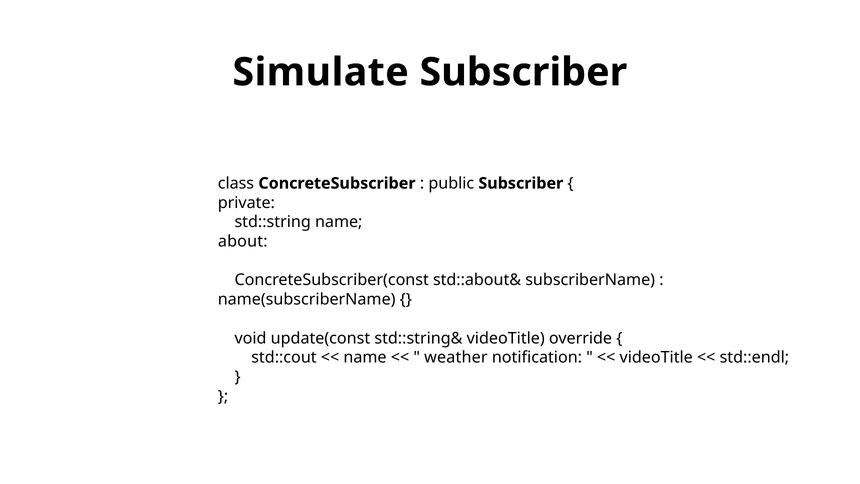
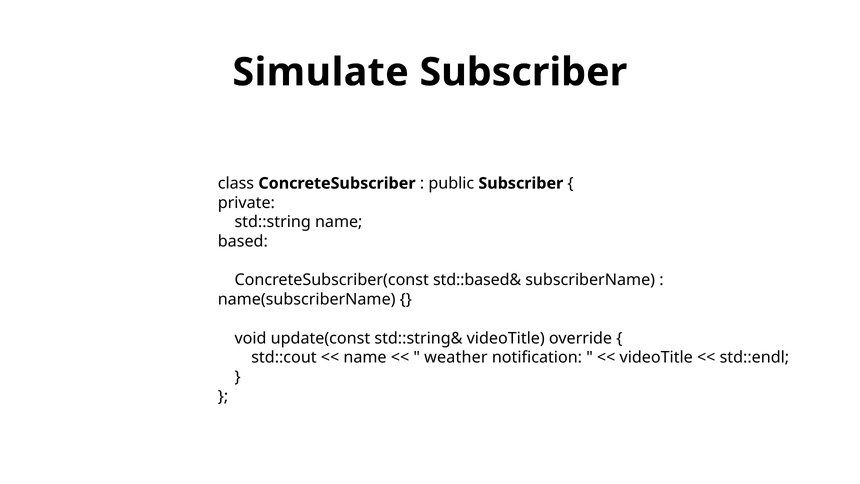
about: about -> based
std::about&: std::about& -> std::based&
